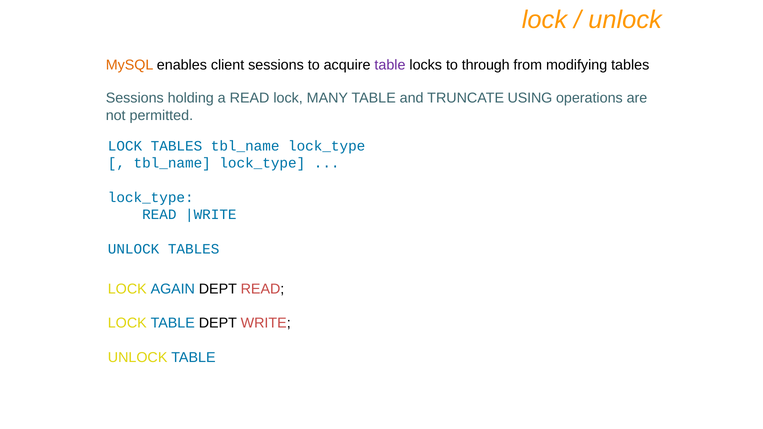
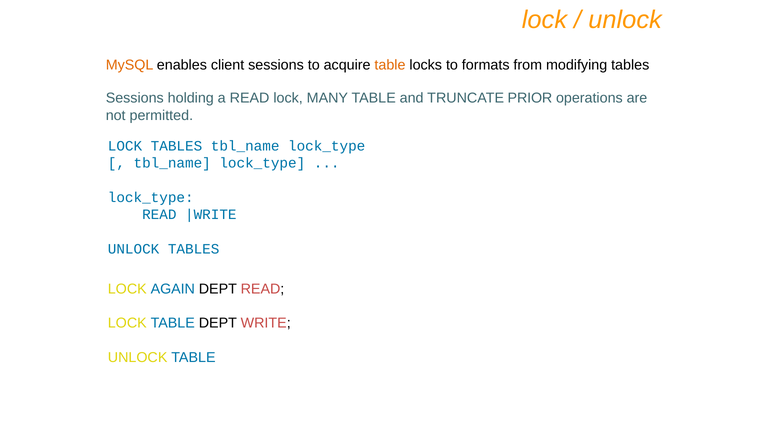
table at (390, 65) colour: purple -> orange
through: through -> formats
USING: USING -> PRIOR
